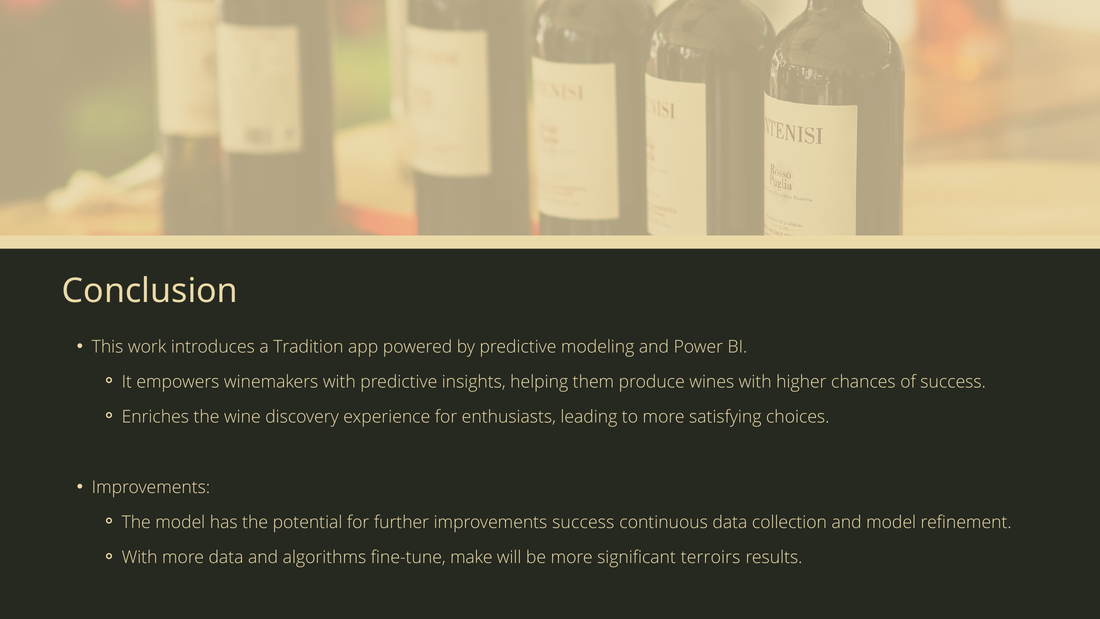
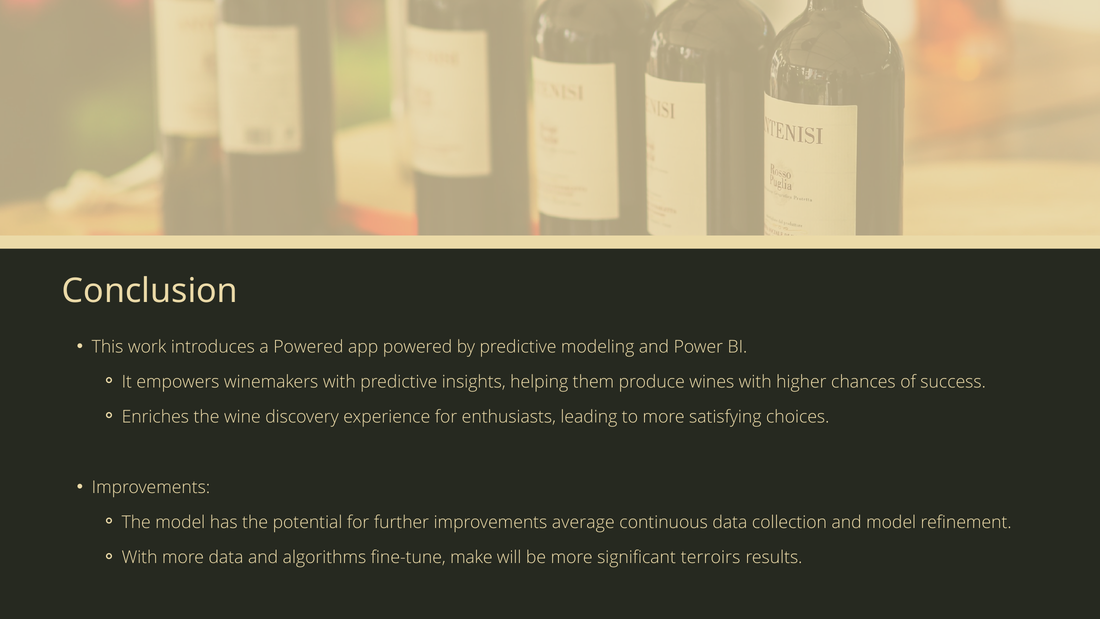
a Tradition: Tradition -> Powered
improvements success: success -> average
